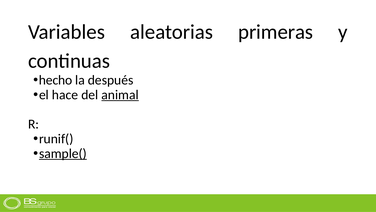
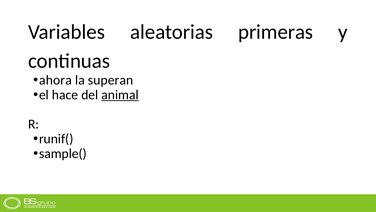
hecho: hecho -> ahora
después: después -> superan
sample( underline: present -> none
